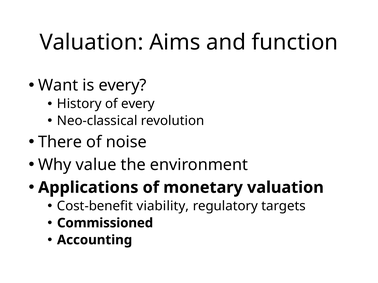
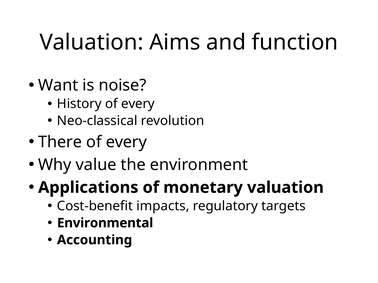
is every: every -> noise
noise at (126, 142): noise -> every
viability: viability -> impacts
Commissioned: Commissioned -> Environmental
